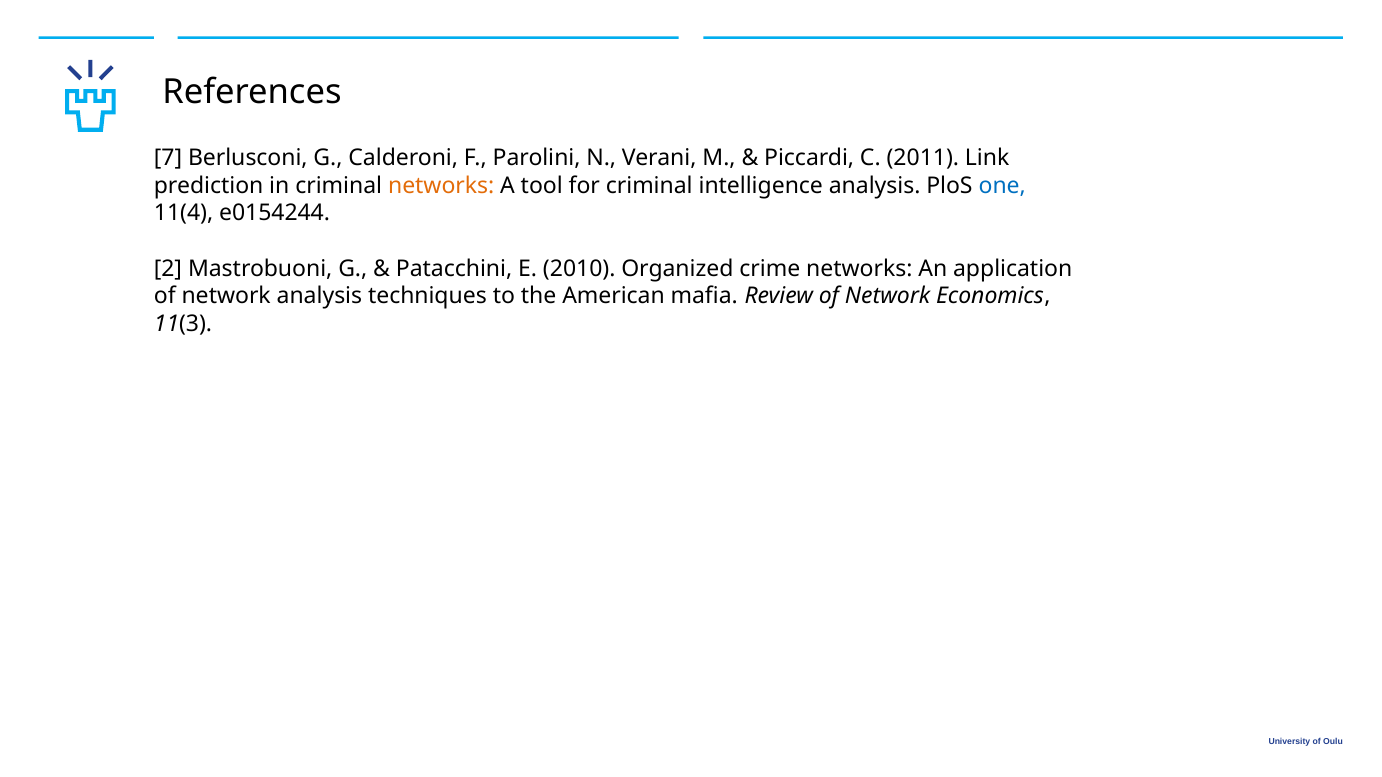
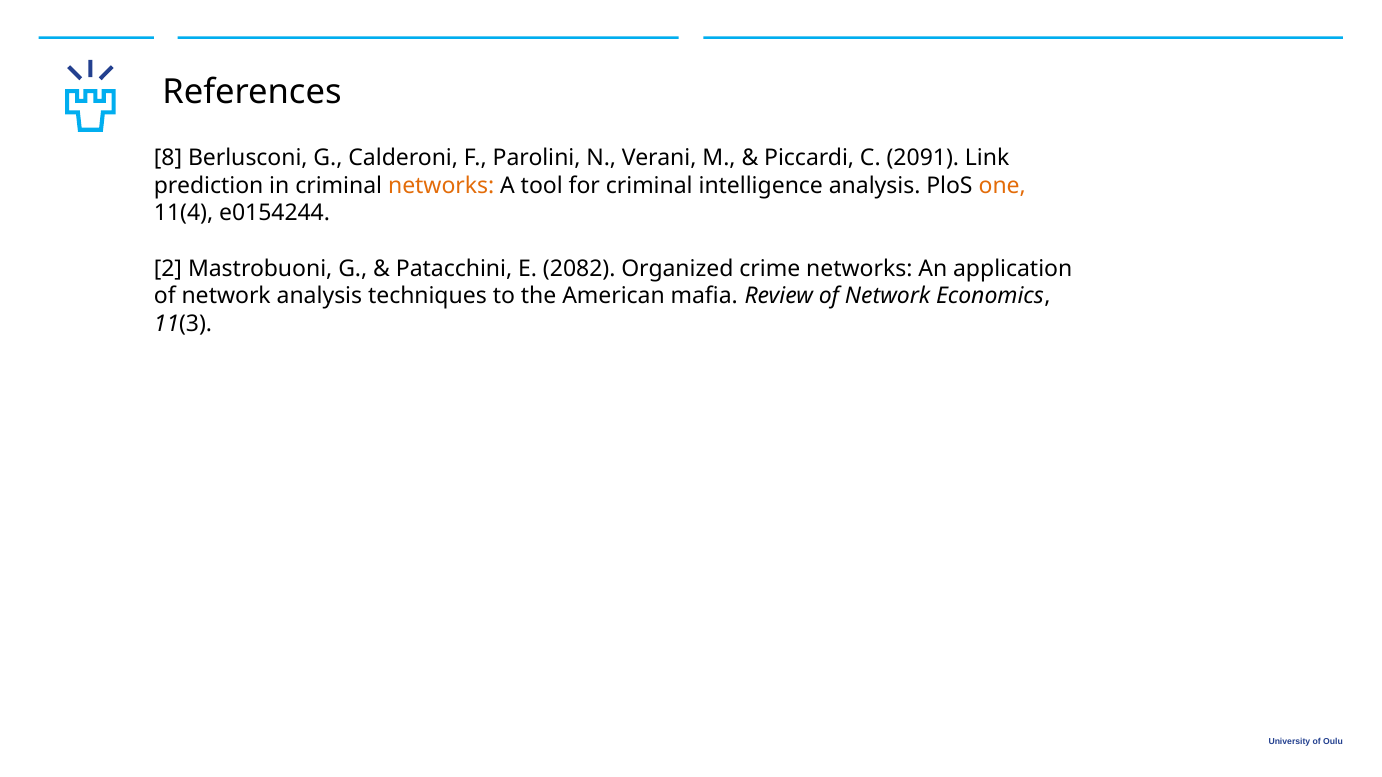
7: 7 -> 8
2011: 2011 -> 2091
one colour: blue -> orange
2010: 2010 -> 2082
